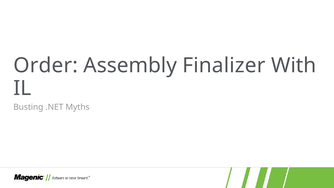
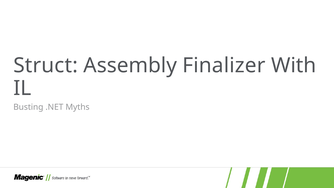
Order: Order -> Struct
